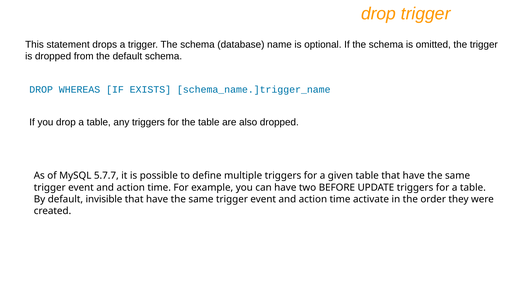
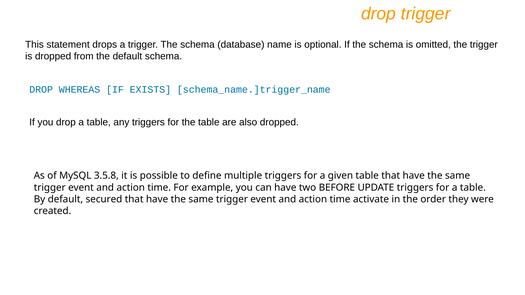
5.7.7: 5.7.7 -> 3.5.8
invisible: invisible -> secured
